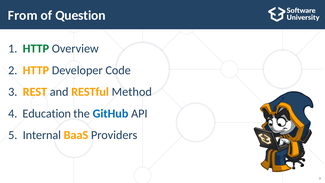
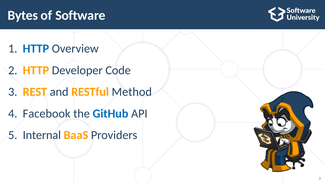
From: From -> Bytes
Question: Question -> Software
HTTP at (36, 49) colour: green -> blue
Education: Education -> Facebook
